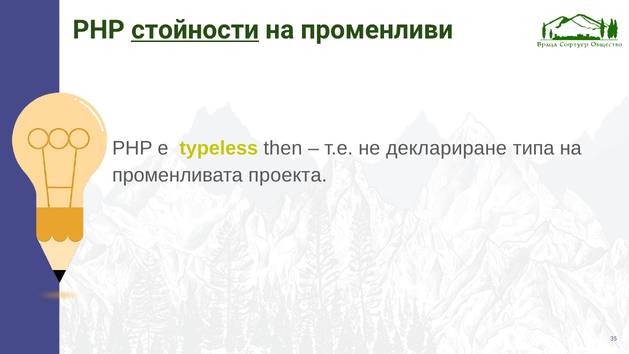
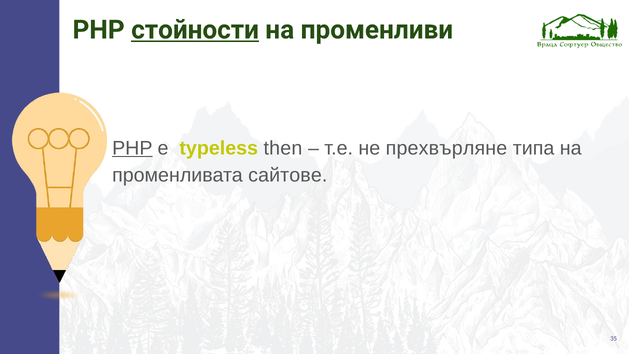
PHP at (132, 148) underline: none -> present
деклариране: деклариране -> прехвърляне
проекта: проекта -> сайтове
